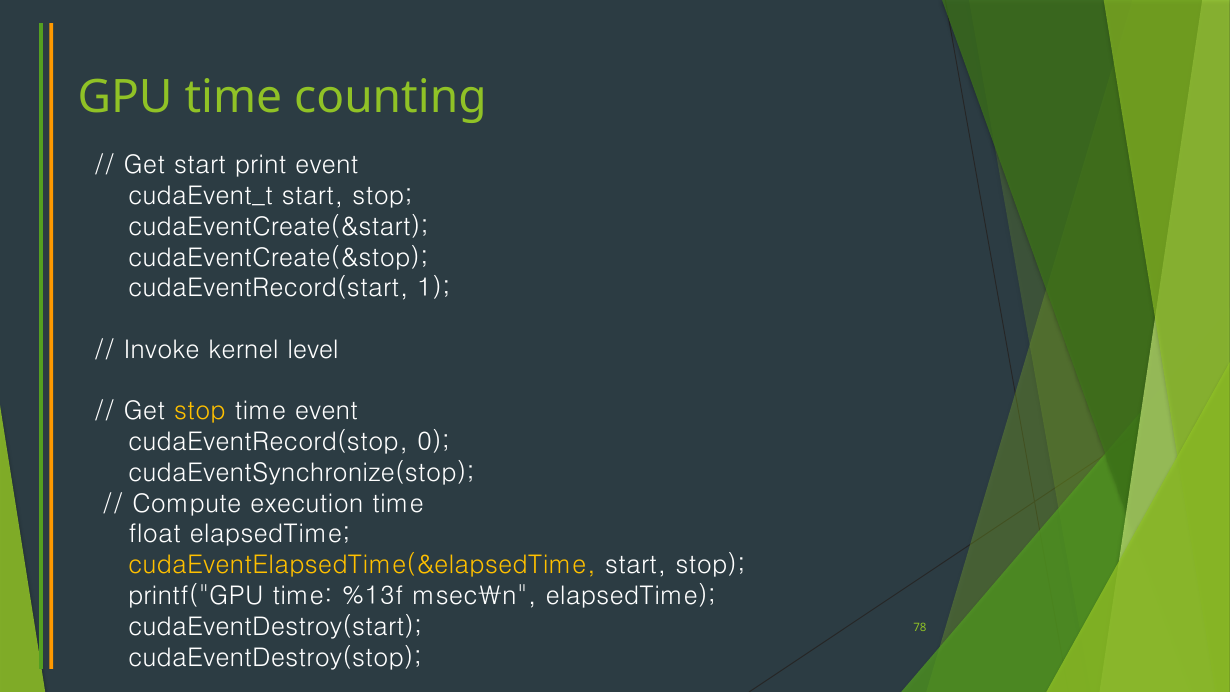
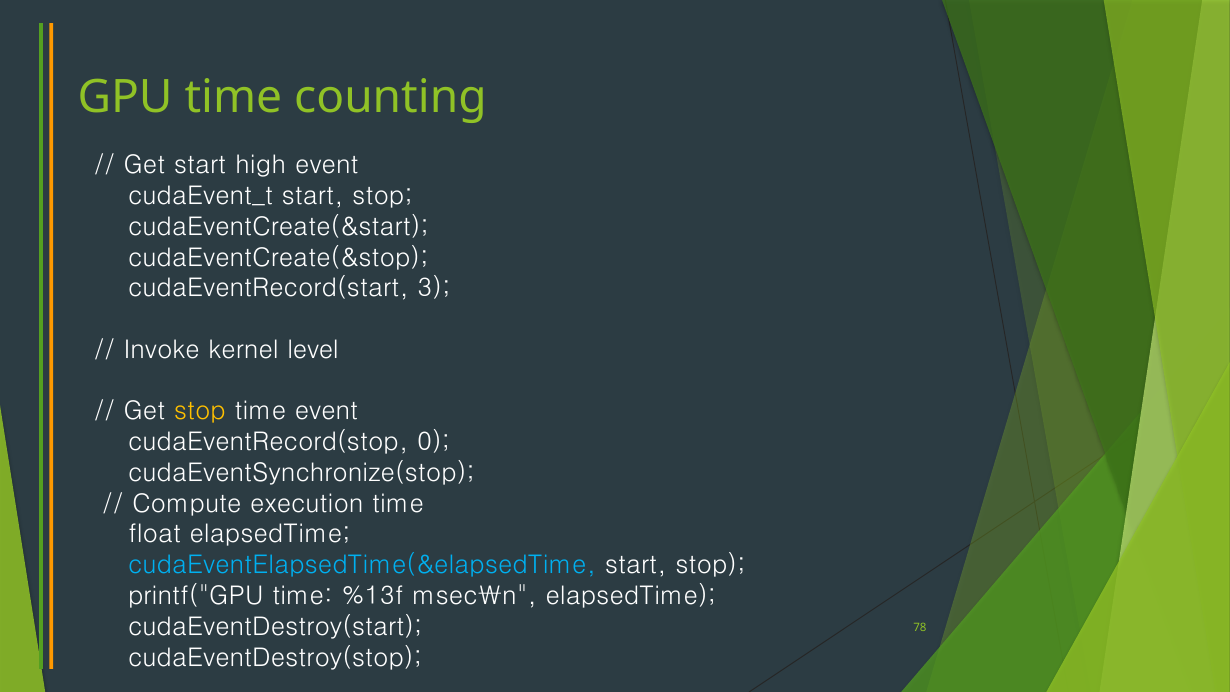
print: print -> high
1: 1 -> 3
cudaEventElapsedTime(&elapsedTime colour: yellow -> light blue
